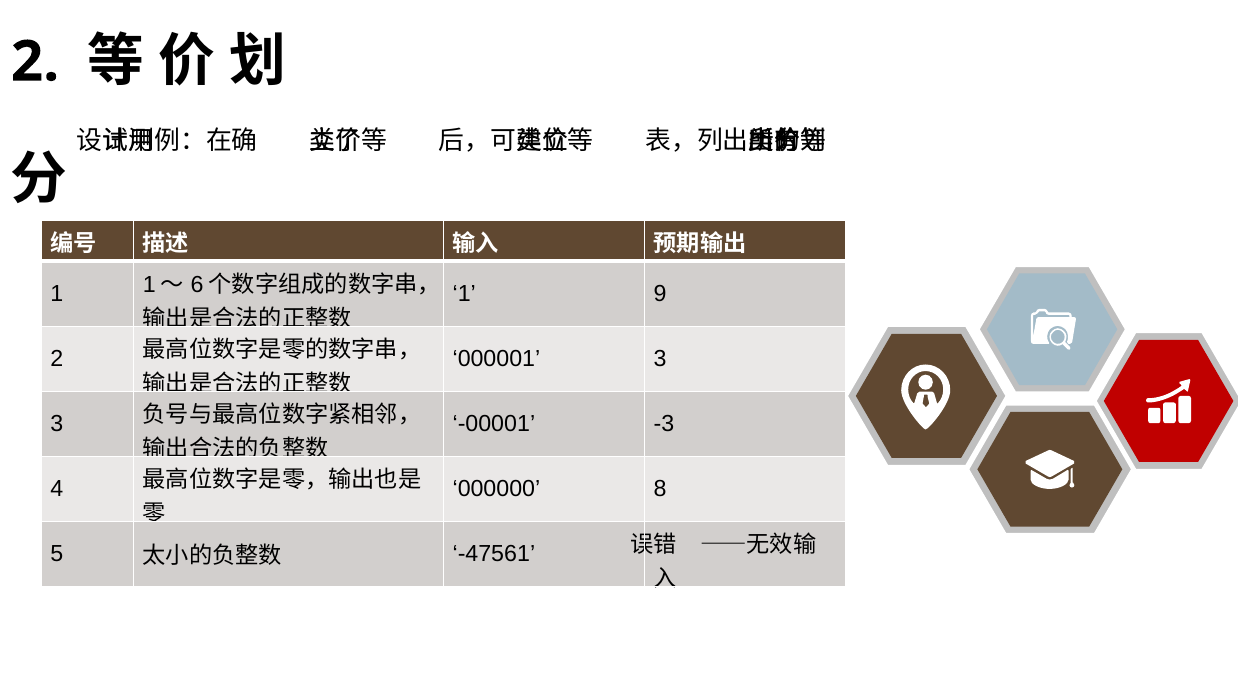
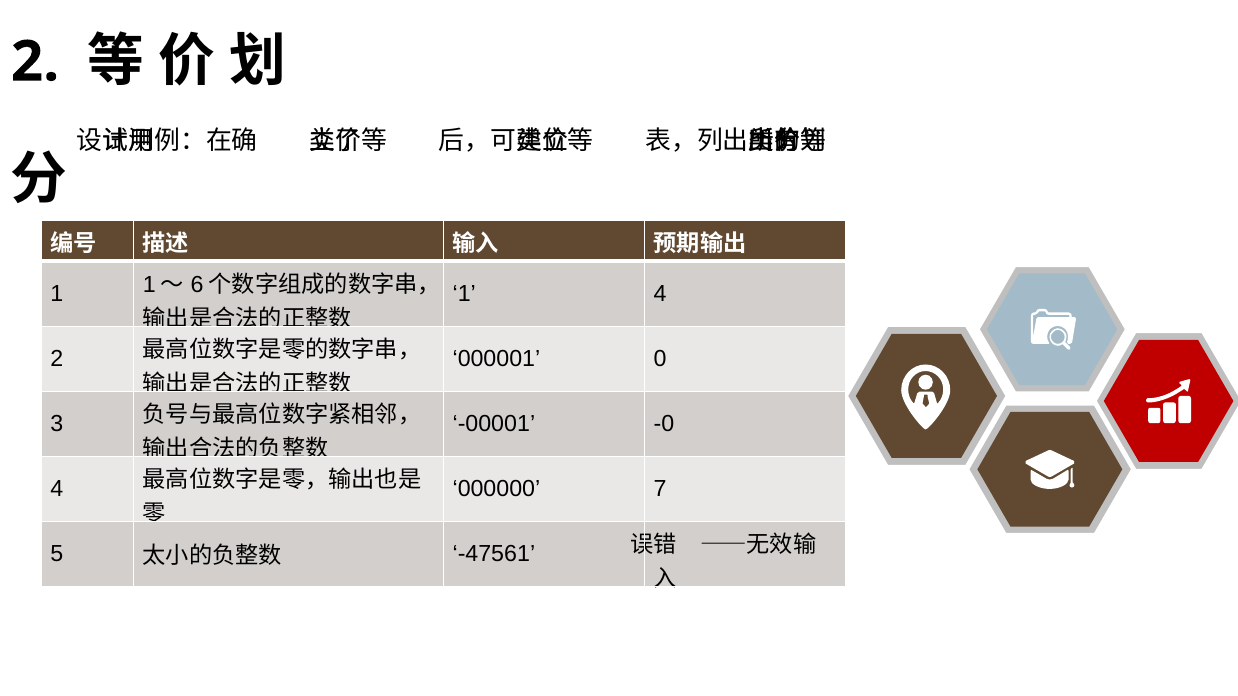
1 9: 9 -> 4
000001 3: 3 -> 0
-3: -3 -> -0
8: 8 -> 7
